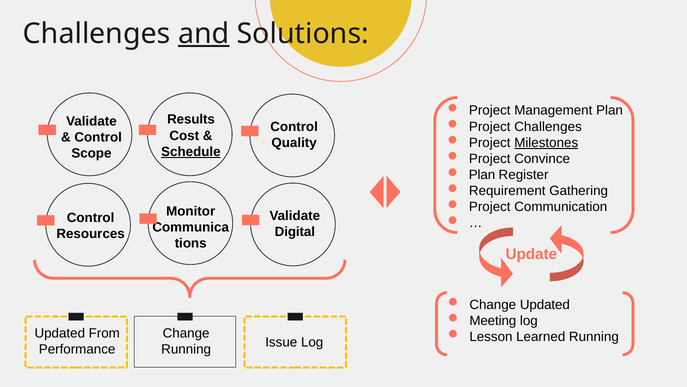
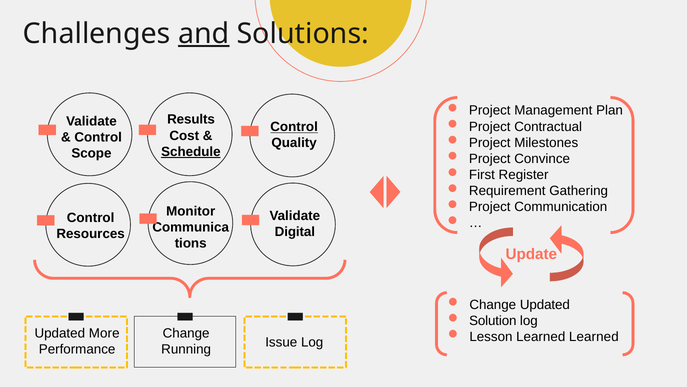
Project Challenges: Challenges -> Contractual
Control at (294, 127) underline: none -> present
Milestones underline: present -> none
Plan at (482, 175): Plan -> First
Meeting: Meeting -> Solution
From: From -> More
Learned Running: Running -> Learned
